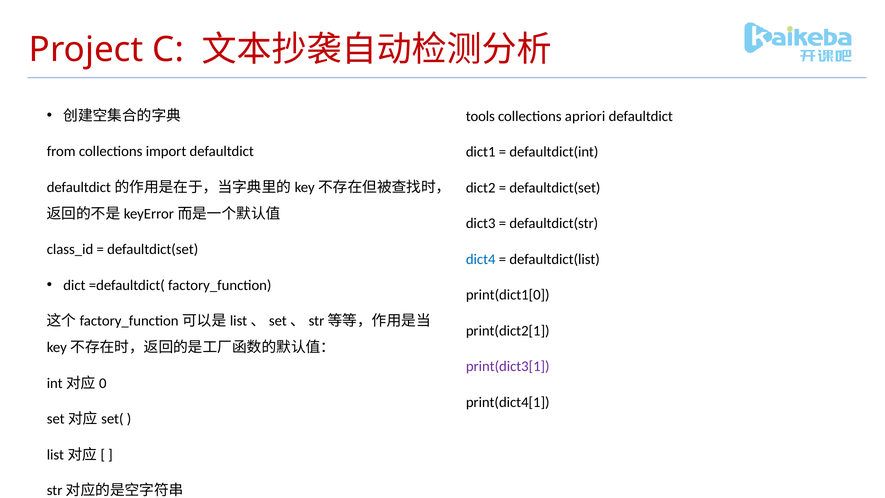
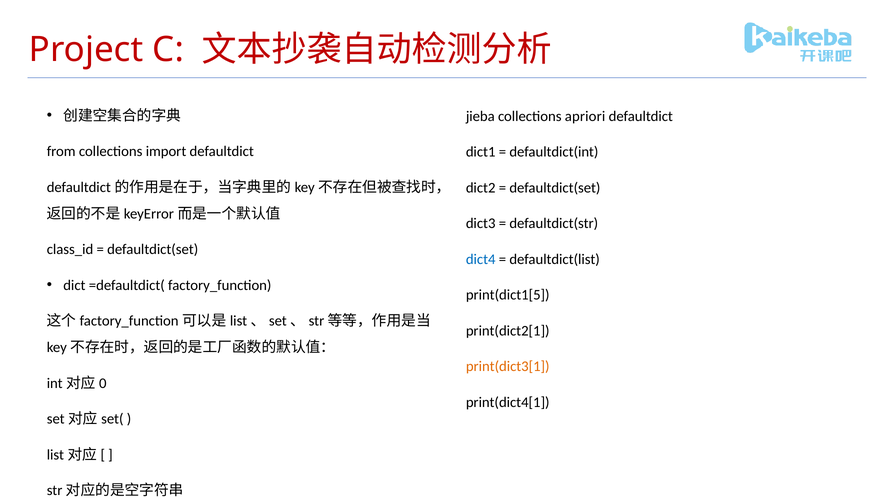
tools: tools -> jieba
print(dict1[0: print(dict1[0 -> print(dict1[5
print(dict3[1 colour: purple -> orange
